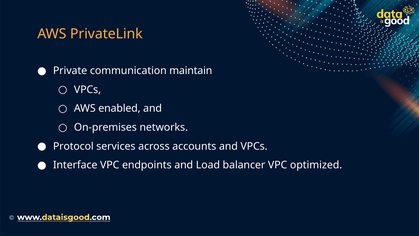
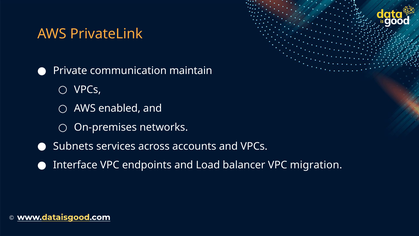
Protocol: Protocol -> Subnets
optimized: optimized -> migration
